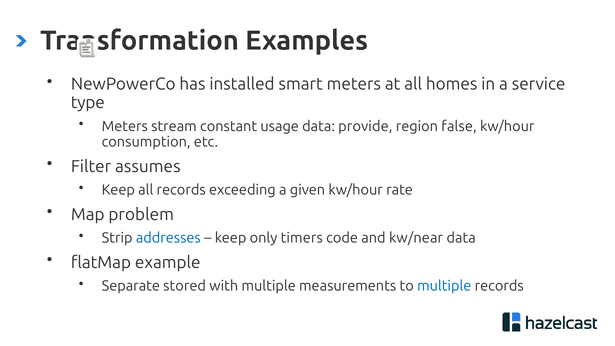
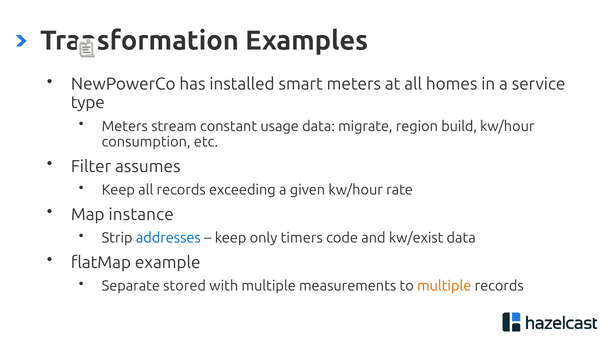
provide: provide -> migrate
false: false -> build
problem: problem -> instance
kw/near: kw/near -> kw/exist
multiple at (444, 286) colour: blue -> orange
